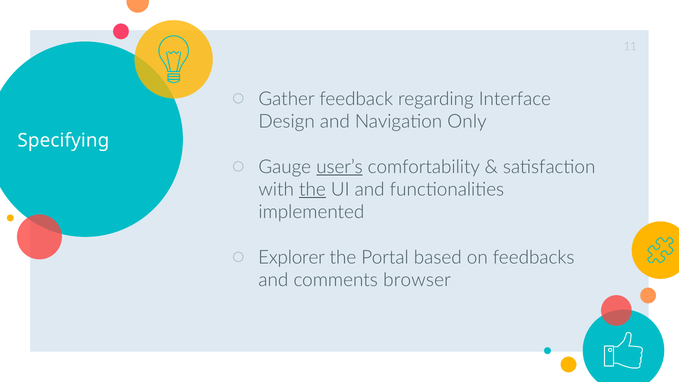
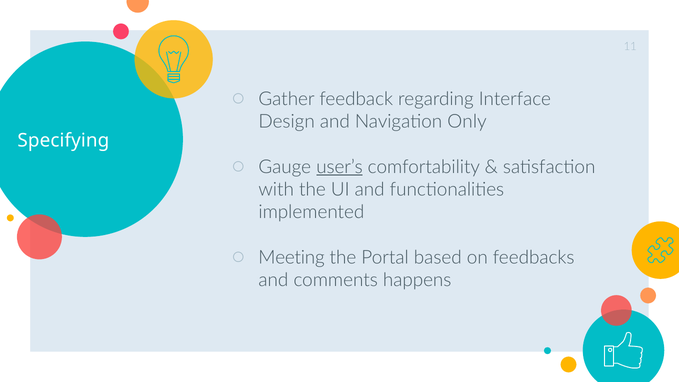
the at (312, 189) underline: present -> none
Explorer: Explorer -> Meeting
browser: browser -> happens
